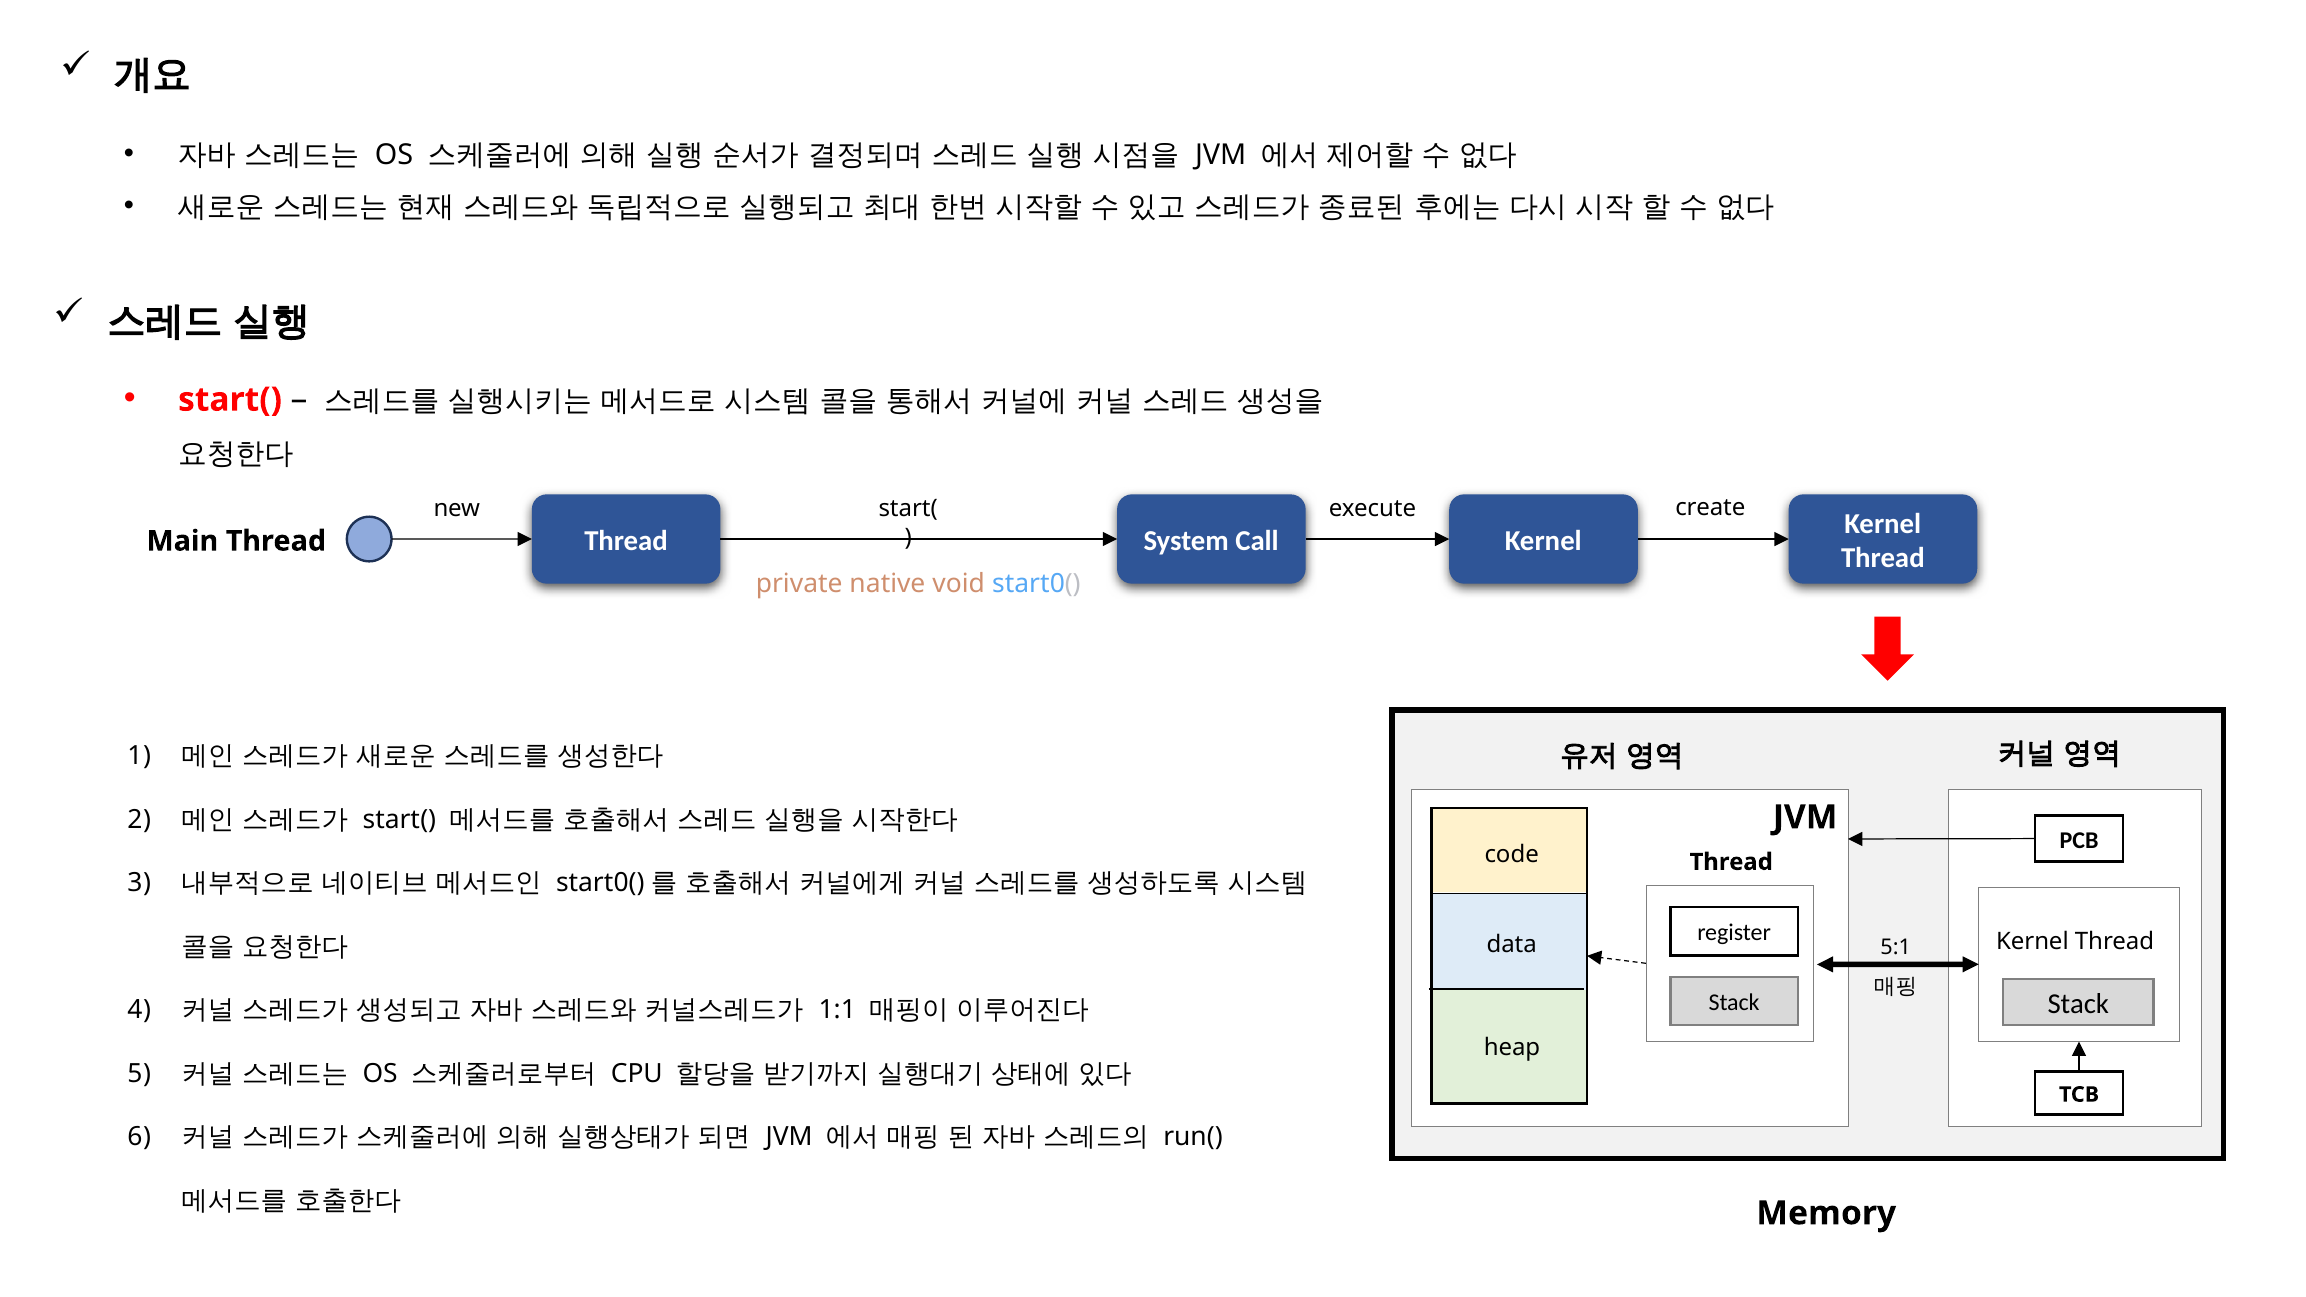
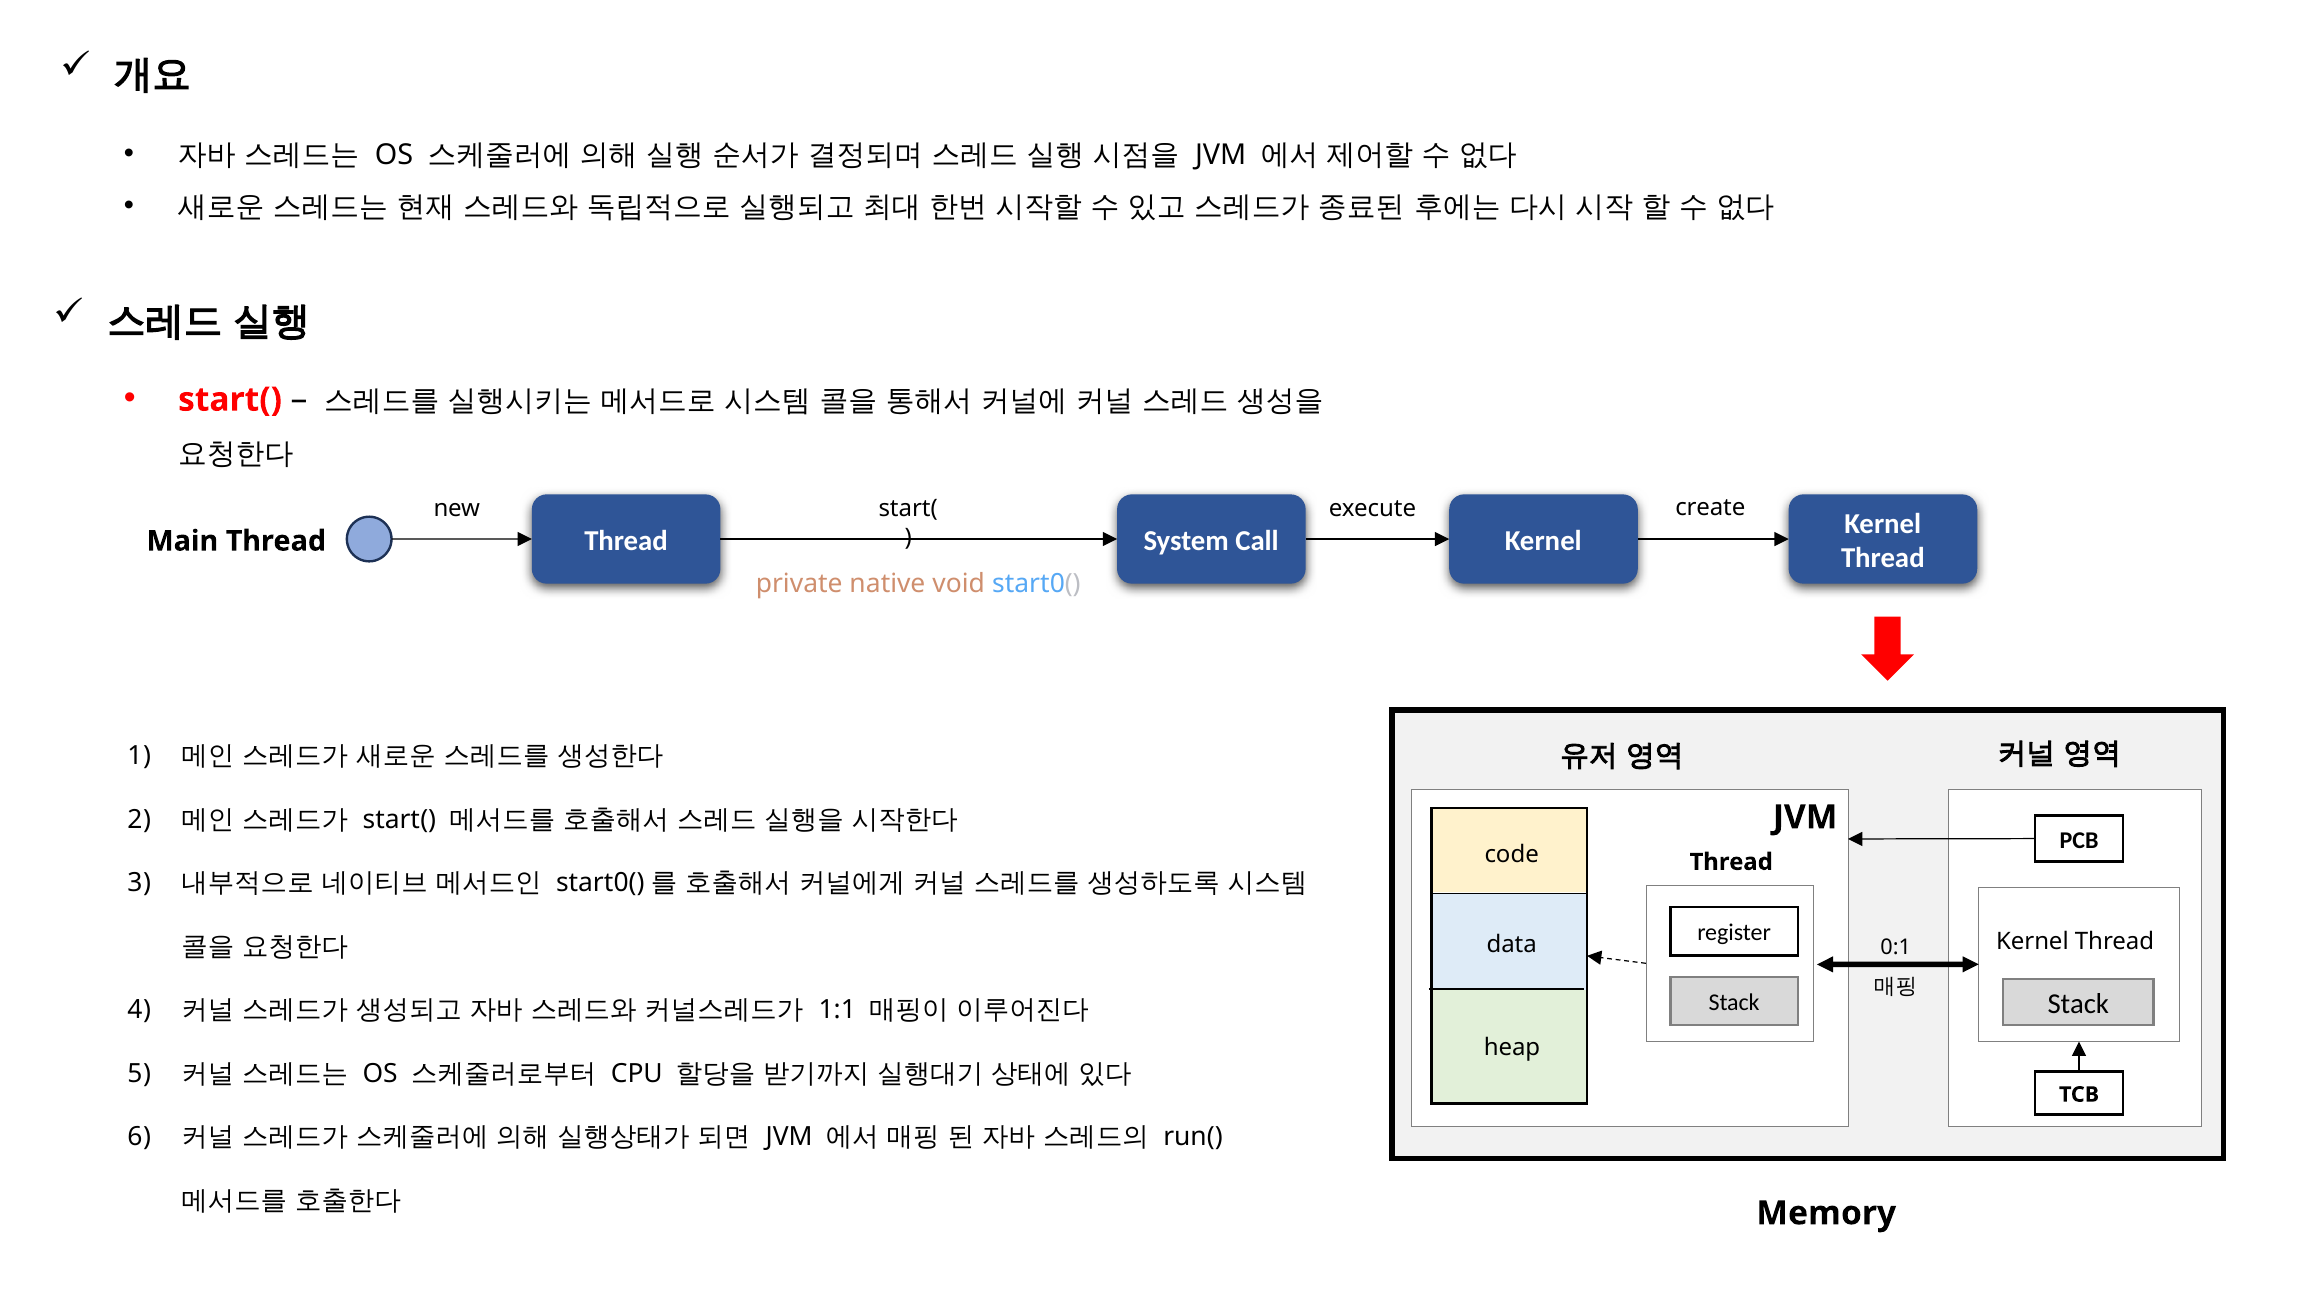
5:1: 5:1 -> 0:1
